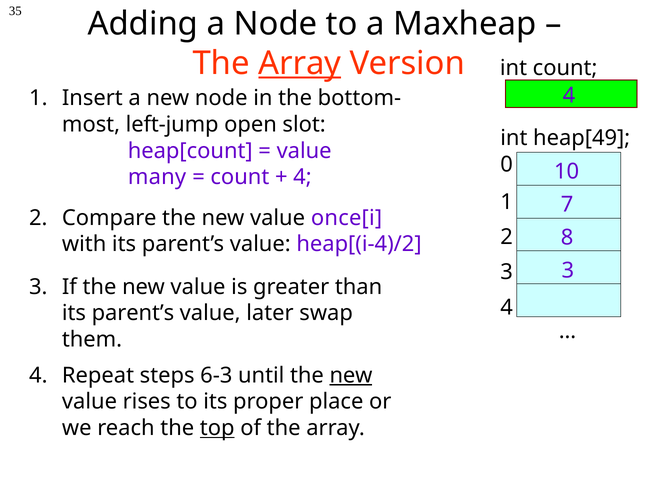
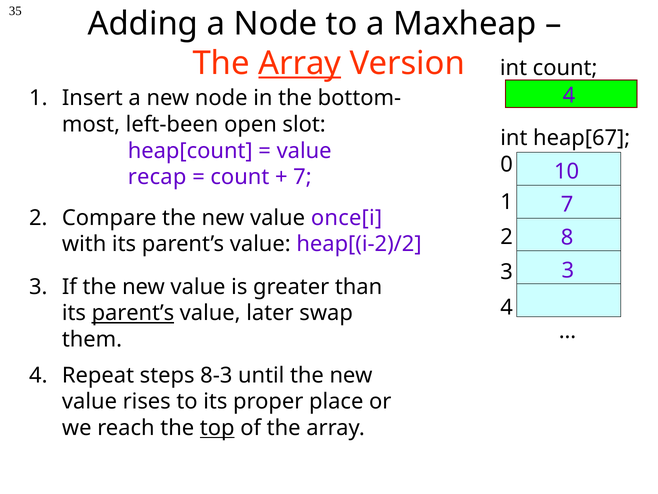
left-jump: left-jump -> left-been
heap[49: heap[49 -> heap[67
many: many -> recap
4 at (302, 177): 4 -> 7
heap[(i-4)/2: heap[(i-4)/2 -> heap[(i-2)/2
parent’s at (133, 313) underline: none -> present
6-3: 6-3 -> 8-3
new at (351, 375) underline: present -> none
